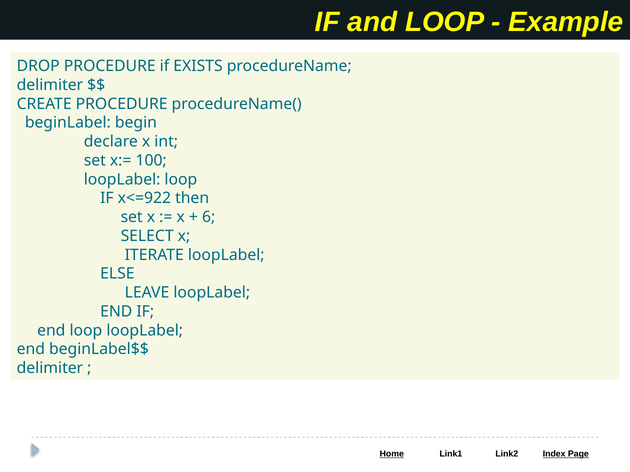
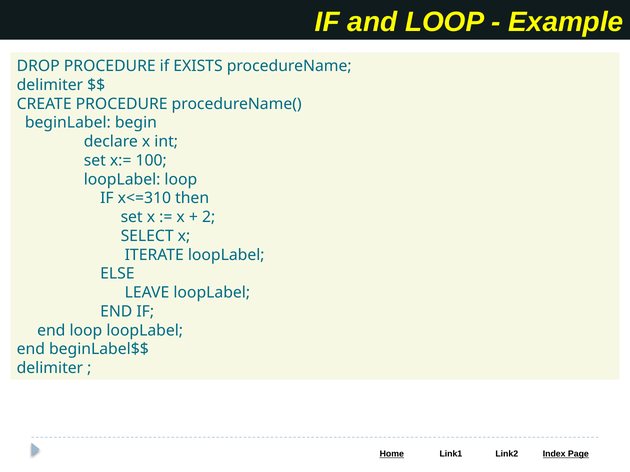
x<=922: x<=922 -> x<=310
6: 6 -> 2
